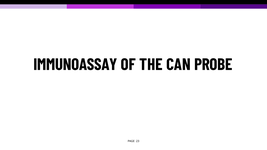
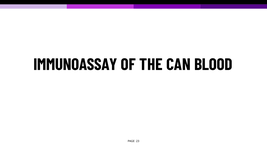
PROBE: PROBE -> BLOOD
